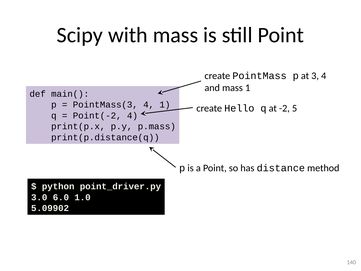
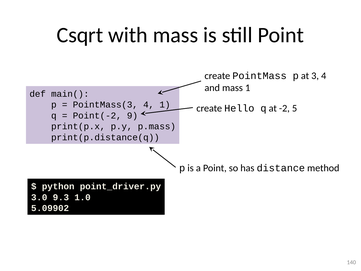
Scipy: Scipy -> Csqrt
Point(-2 4: 4 -> 9
6.0: 6.0 -> 9.3
